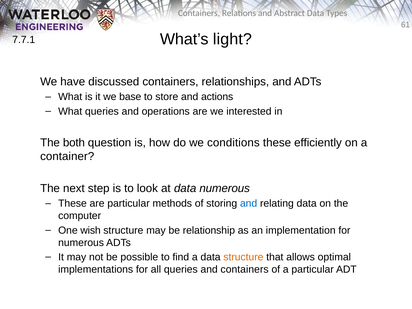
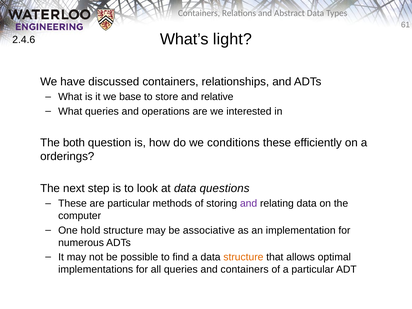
7.7.1: 7.7.1 -> 2.4.6
actions: actions -> relative
container: container -> orderings
data numerous: numerous -> questions
and at (249, 204) colour: blue -> purple
wish: wish -> hold
relationship: relationship -> associative
